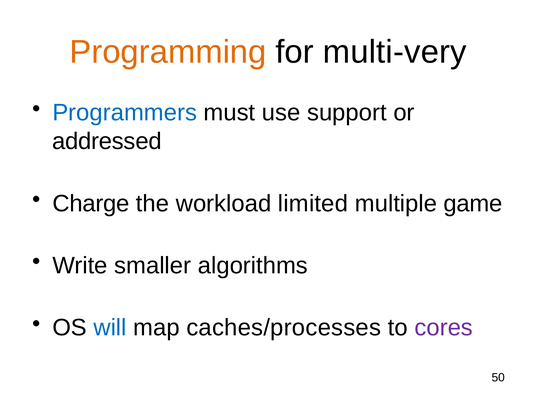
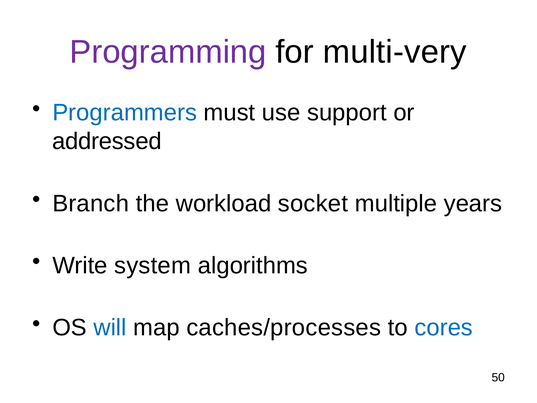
Programming colour: orange -> purple
Charge: Charge -> Branch
limited: limited -> socket
game: game -> years
smaller: smaller -> system
cores colour: purple -> blue
